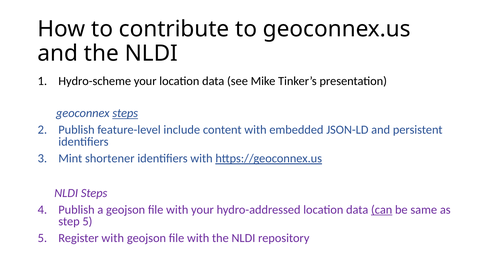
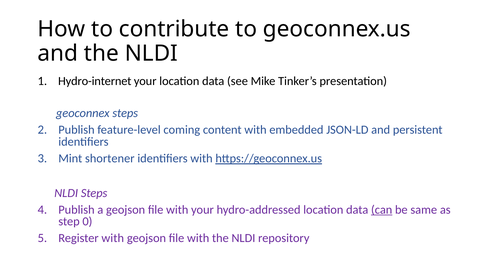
Hydro-scheme: Hydro-scheme -> Hydro-internet
steps at (125, 113) underline: present -> none
include: include -> coming
step 5: 5 -> 0
